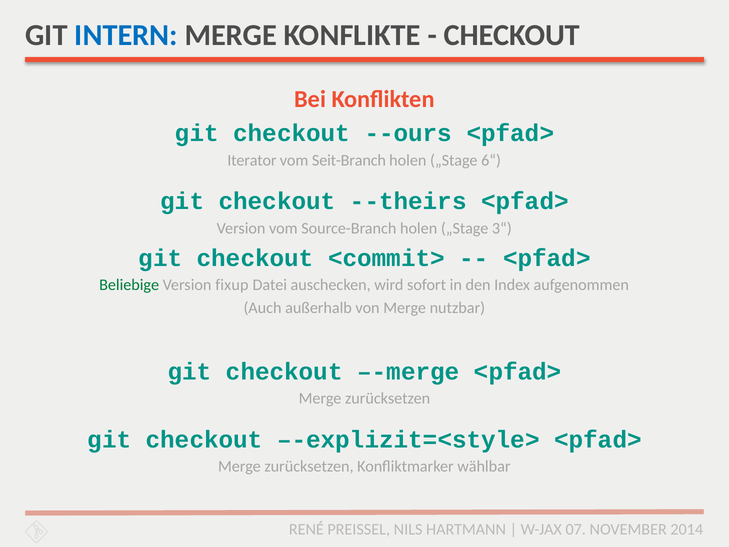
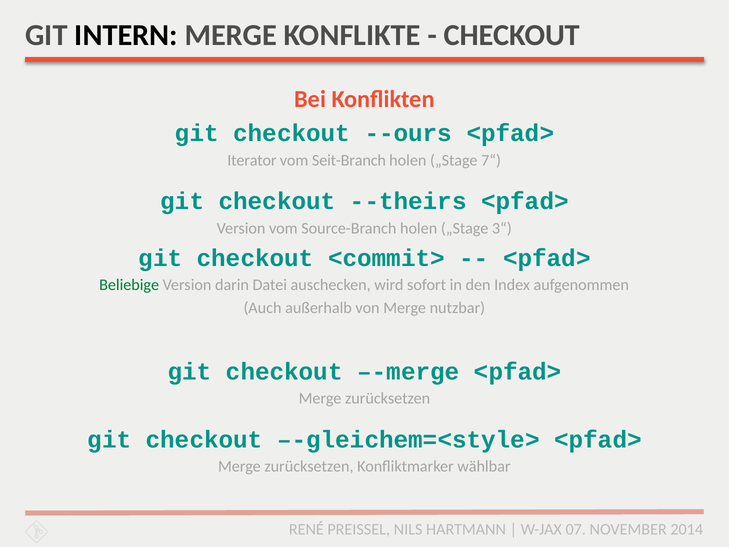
INTERN colour: blue -> black
6“: 6“ -> 7“
fixup: fixup -> darin
–-explizit=<style>: –-explizit=<style> -> –-gleichem=<style>
